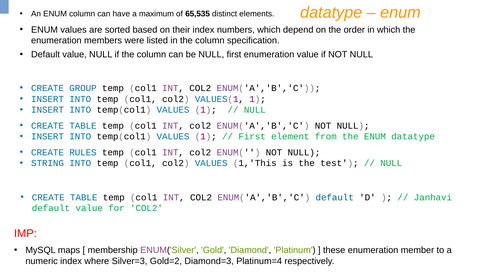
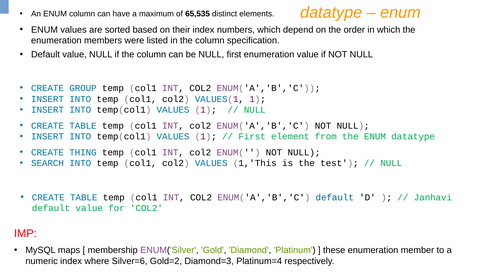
RULES: RULES -> THING
STRING: STRING -> SEARCH
Silver=3: Silver=3 -> Silver=6
